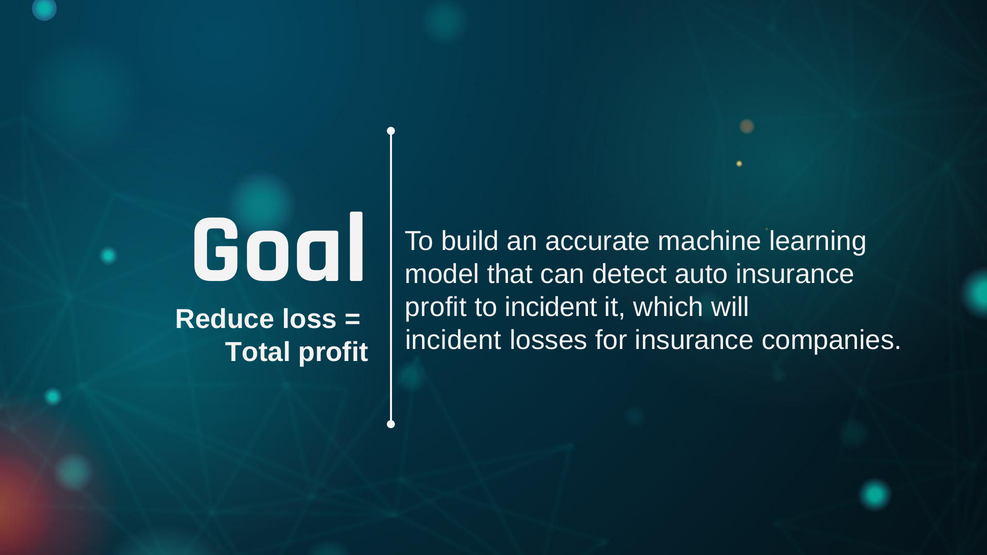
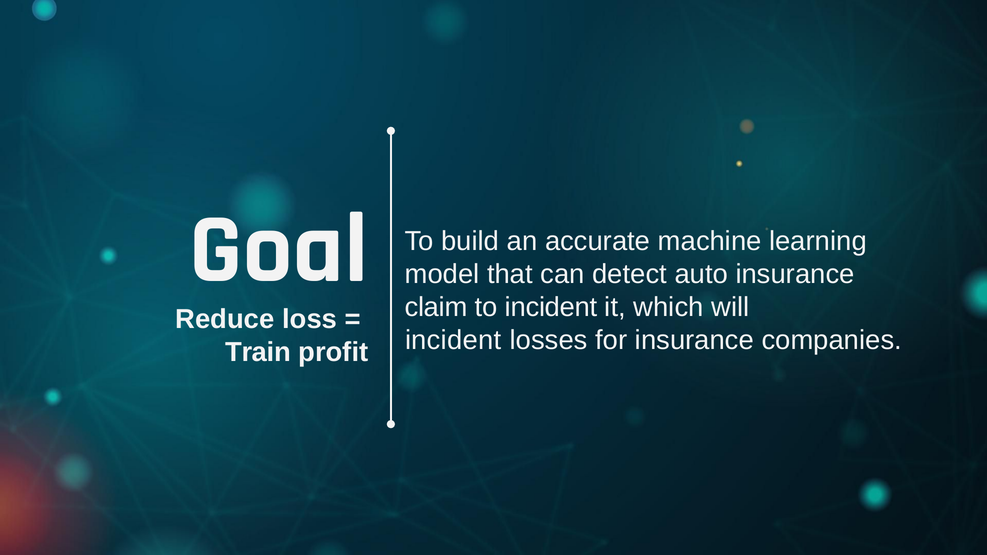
profit at (436, 307): profit -> claim
Total: Total -> Train
